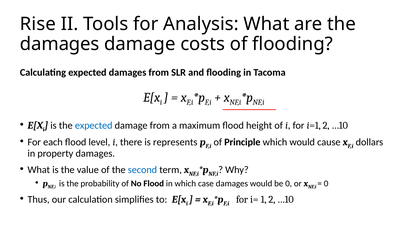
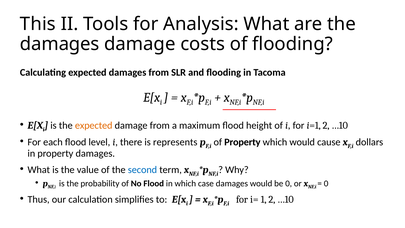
Rise: Rise -> This
expected at (94, 125) colour: blue -> orange
of Principle: Principle -> Property
